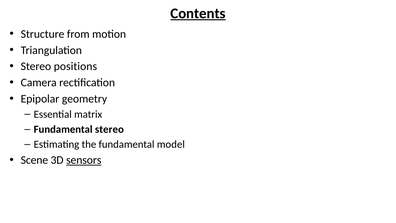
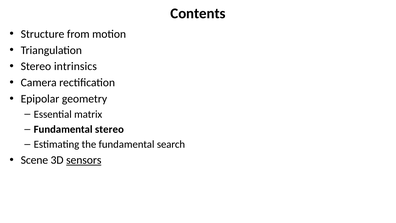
Contents underline: present -> none
positions: positions -> intrinsics
model: model -> search
